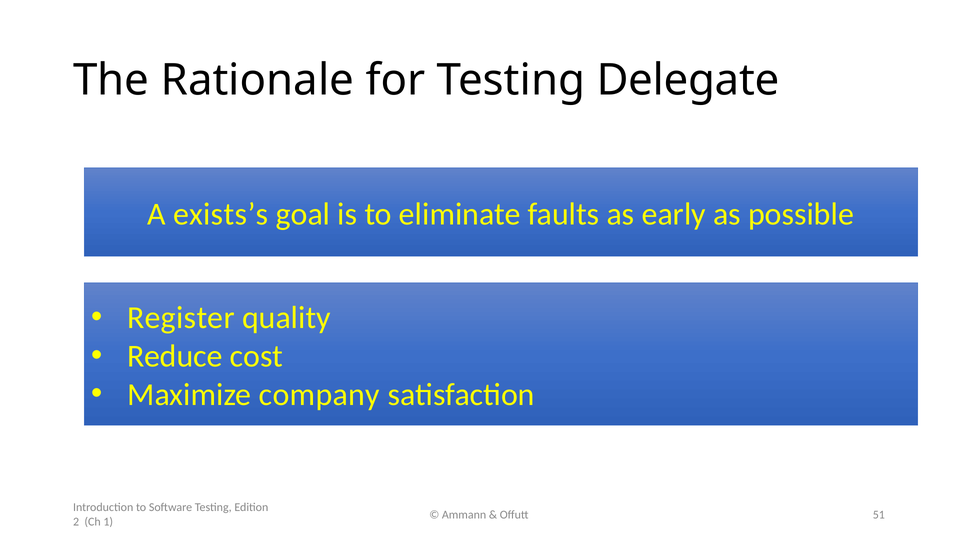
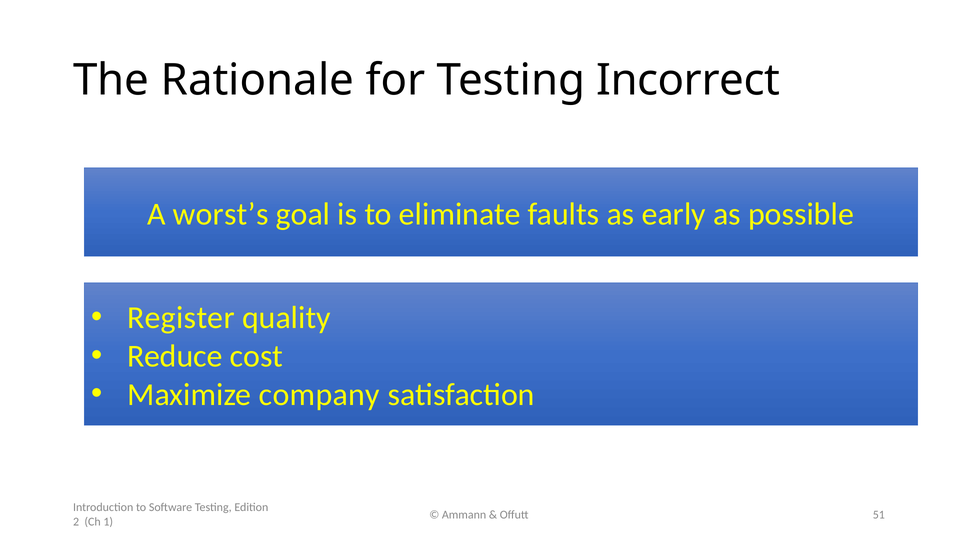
Delegate: Delegate -> Incorrect
exists’s: exists’s -> worst’s
